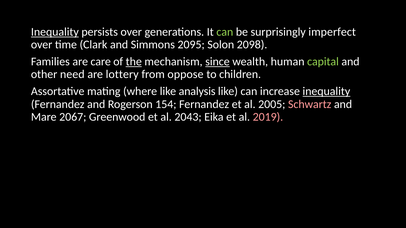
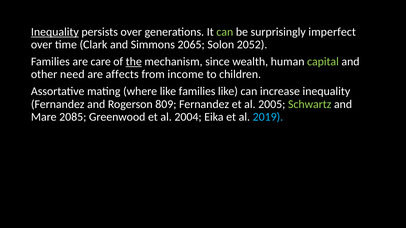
2095: 2095 -> 2065
2098: 2098 -> 2052
since underline: present -> none
lottery: lottery -> affects
oppose: oppose -> income
like analysis: analysis -> families
inequality at (326, 92) underline: present -> none
154: 154 -> 809
Schwartz colour: pink -> light green
2067: 2067 -> 2085
2043: 2043 -> 2004
2019 colour: pink -> light blue
